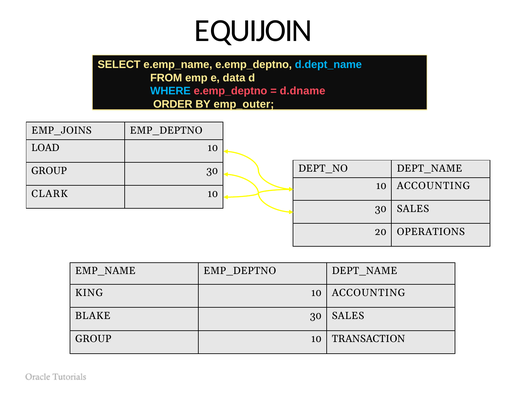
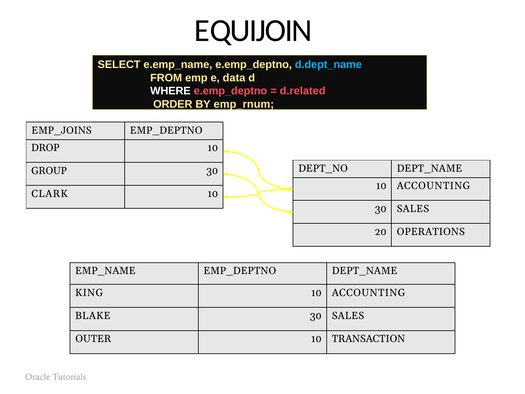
WHERE colour: light blue -> white
d.dname: d.dname -> d.related
emp_outer: emp_outer -> emp_rnum
LOAD: LOAD -> DROP
GROUP at (93, 339): GROUP -> OUTER
